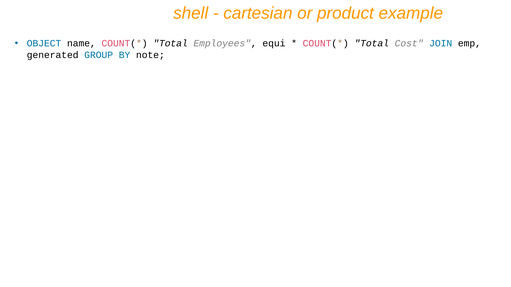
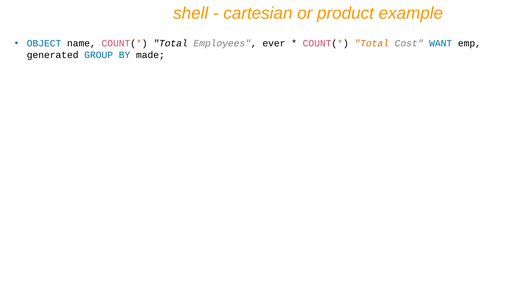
equi: equi -> ever
Total at (372, 44) colour: black -> orange
JOIN: JOIN -> WANT
note: note -> made
